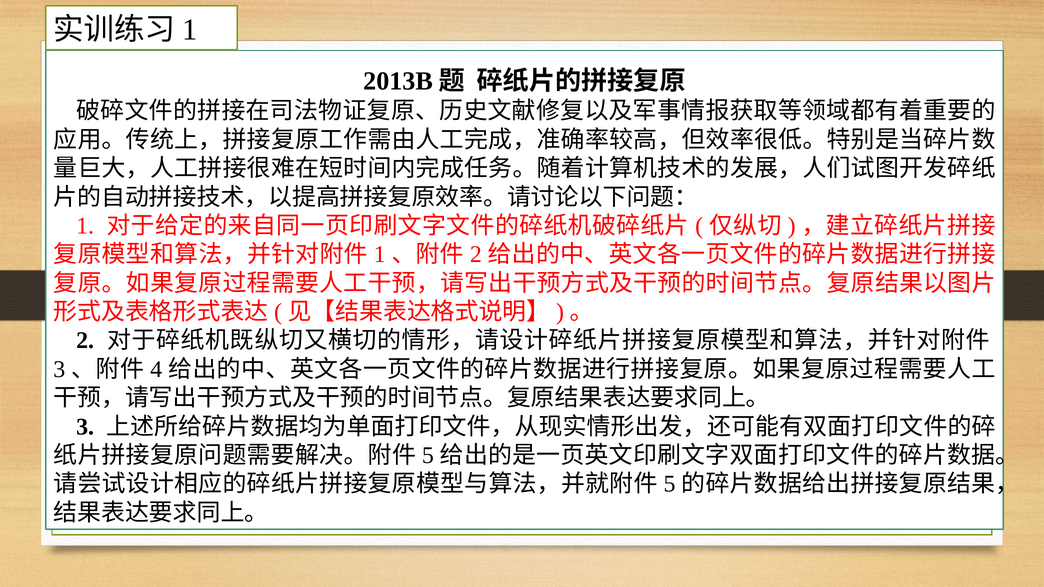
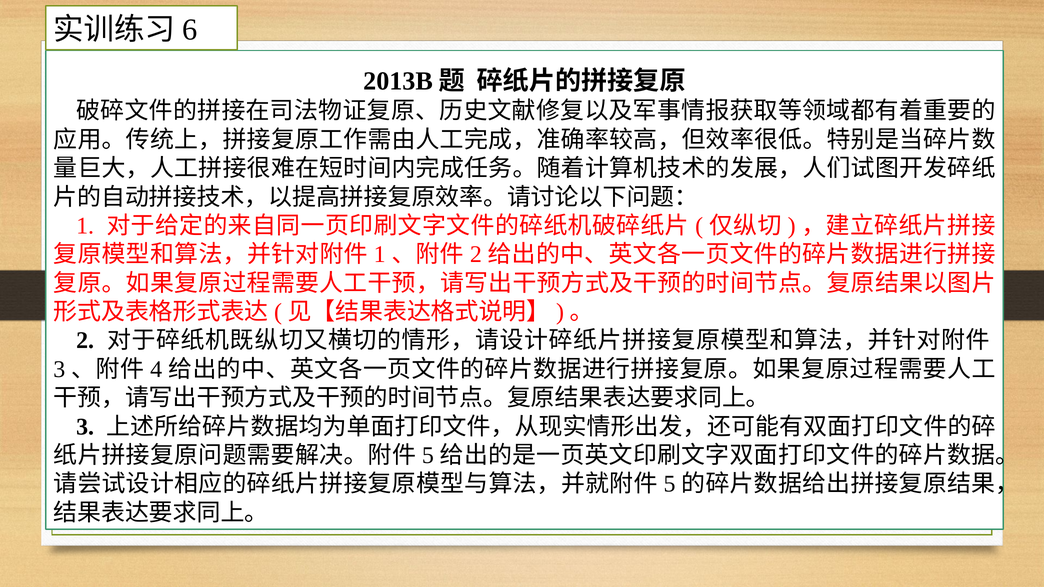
1 at (190, 30): 1 -> 6
